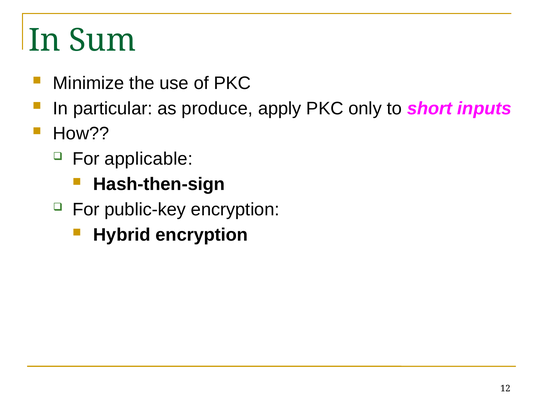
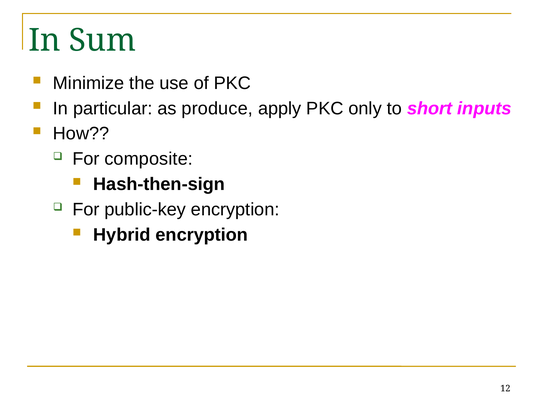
applicable: applicable -> composite
